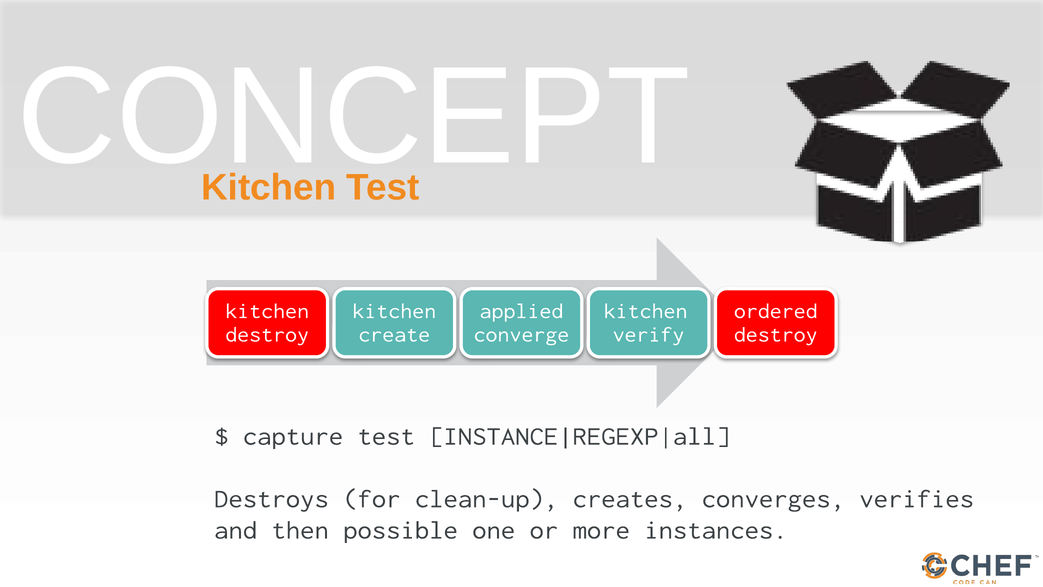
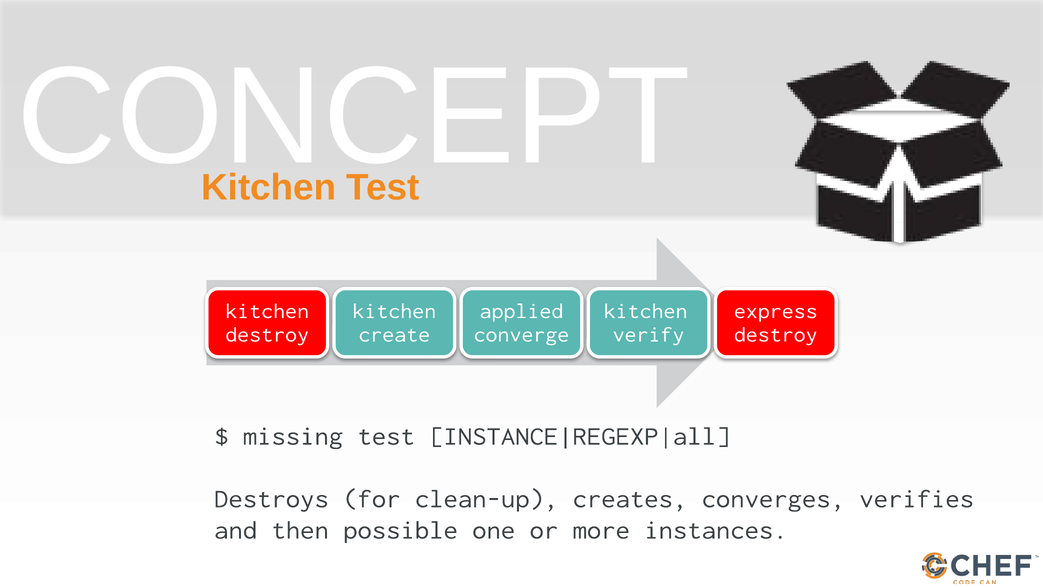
ordered: ordered -> express
capture: capture -> missing
